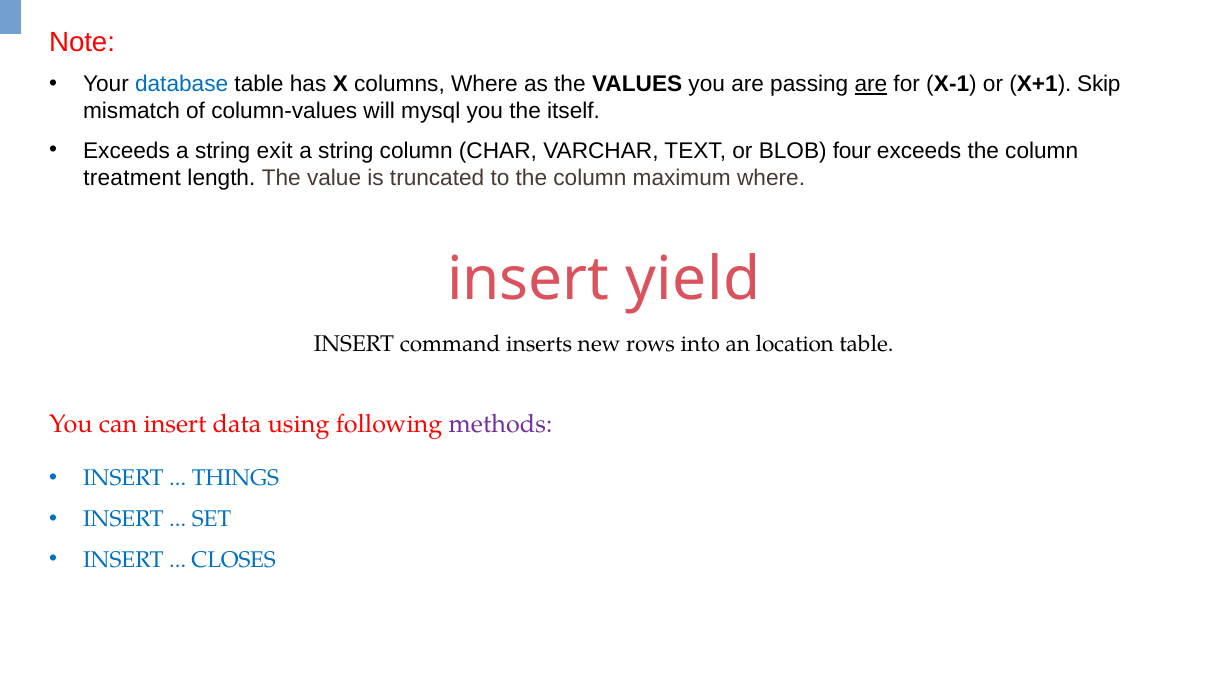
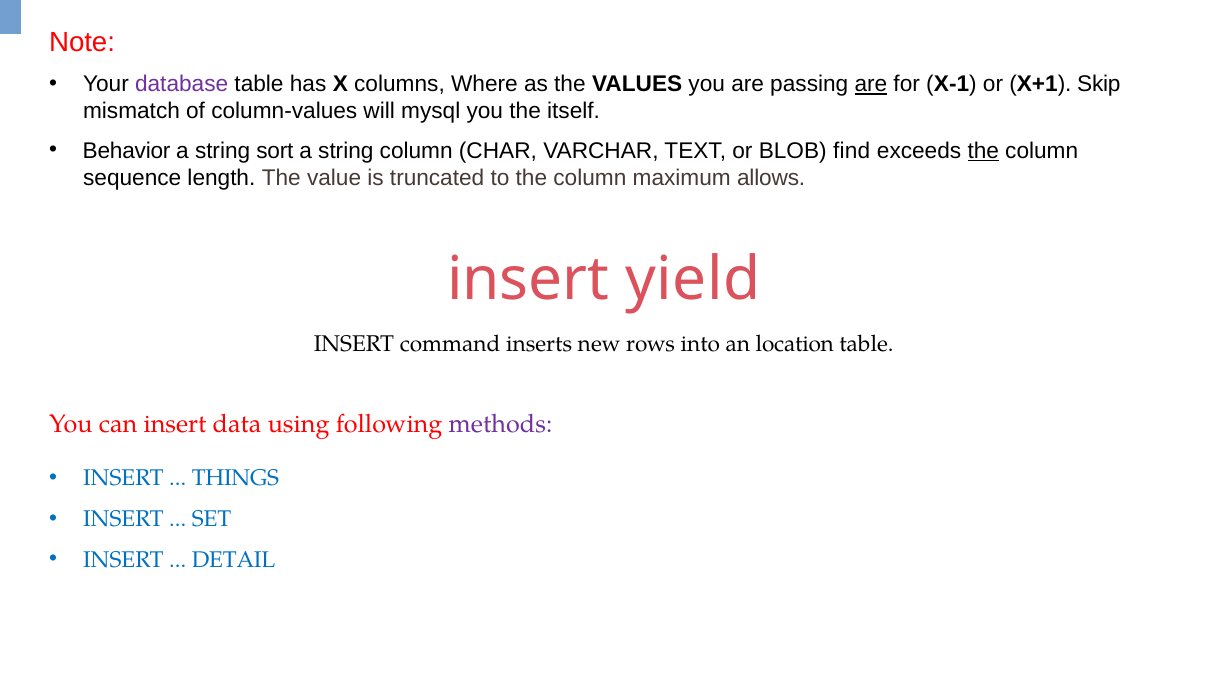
database colour: blue -> purple
Exceeds at (126, 150): Exceeds -> Behavior
exit: exit -> sort
four: four -> find
the at (983, 150) underline: none -> present
treatment: treatment -> sequence
maximum where: where -> allows
CLOSES: CLOSES -> DETAIL
